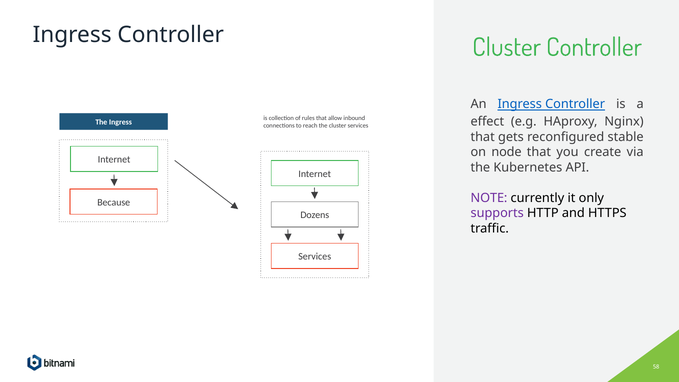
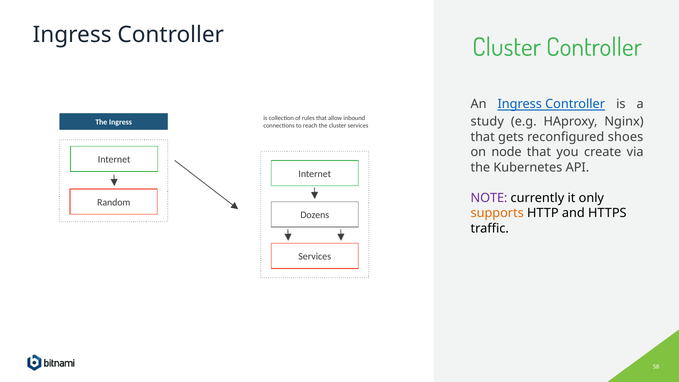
effect: effect -> study
stable: stable -> shoes
Because: Because -> Random
supports colour: purple -> orange
